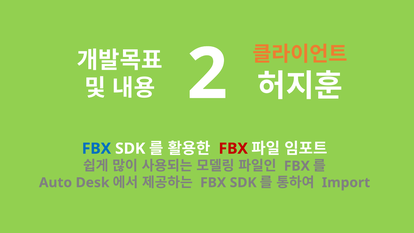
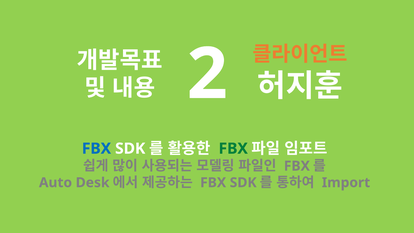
FBX at (233, 148) colour: red -> green
